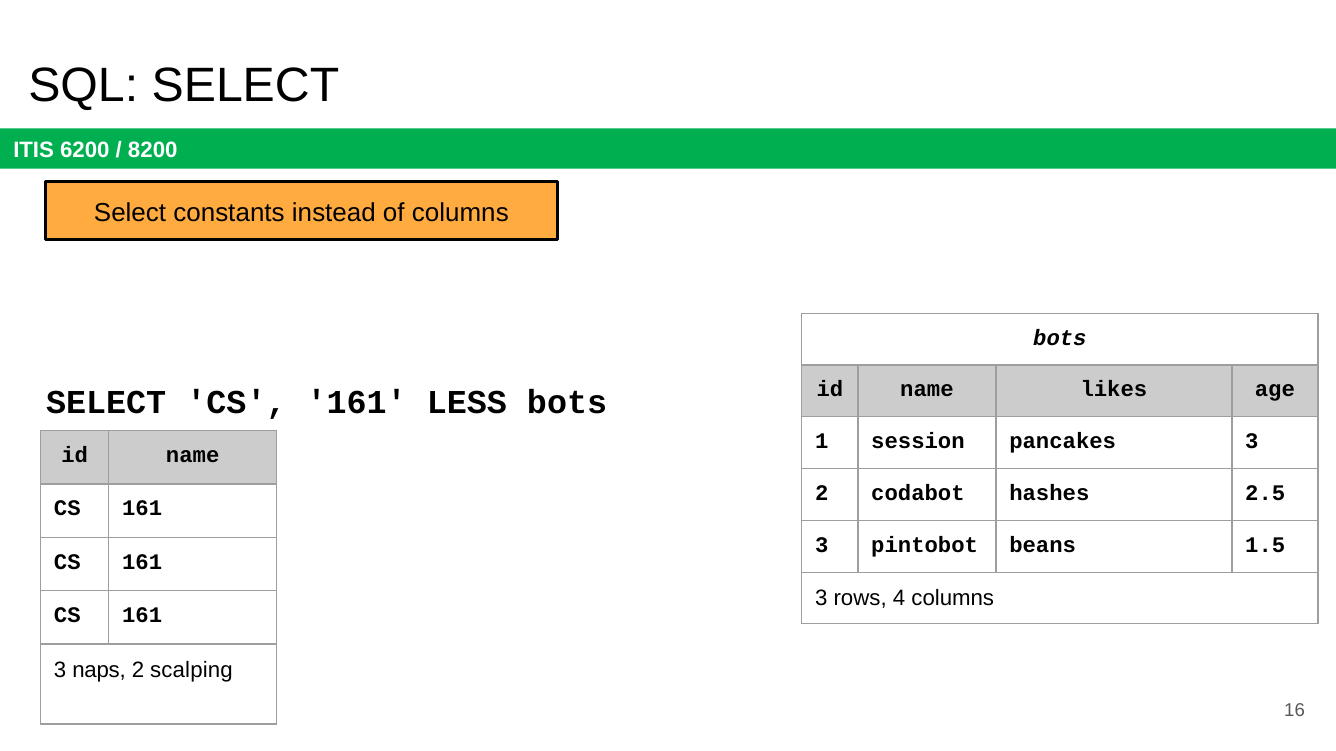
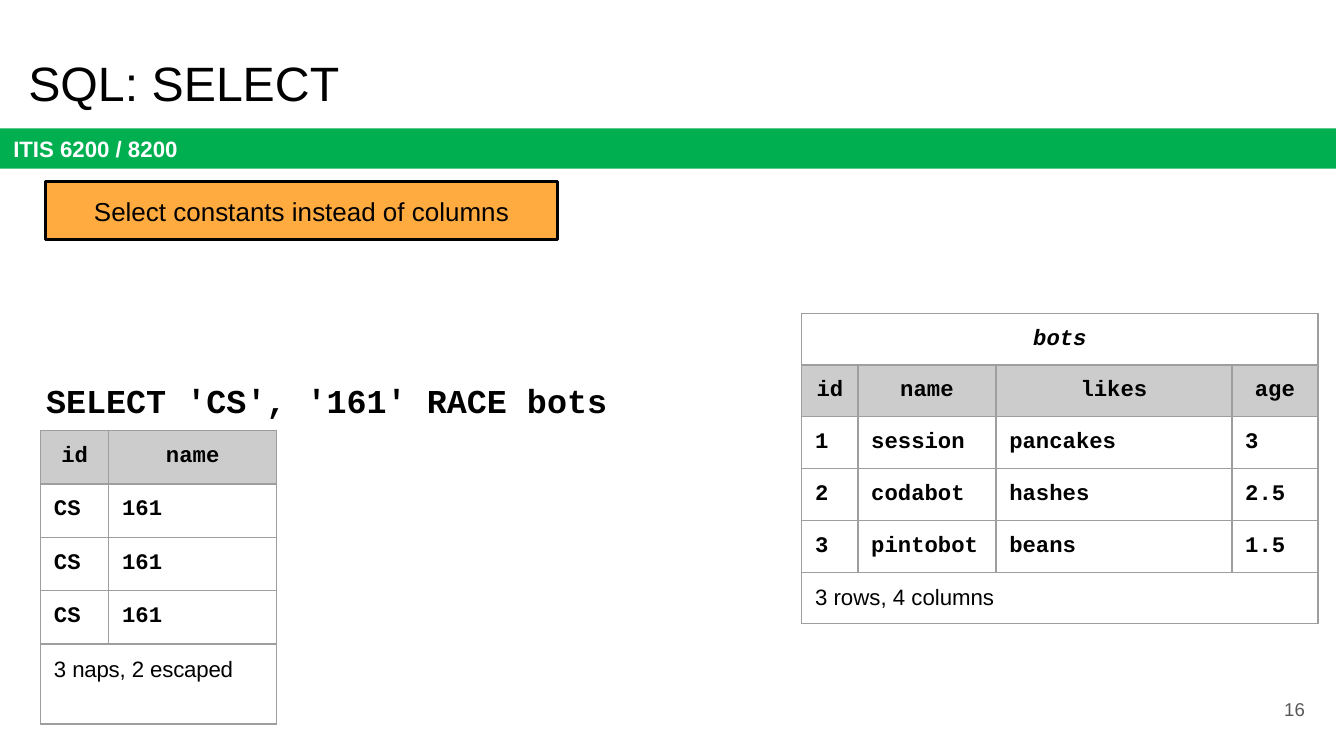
LESS: LESS -> RACE
scalping: scalping -> escaped
